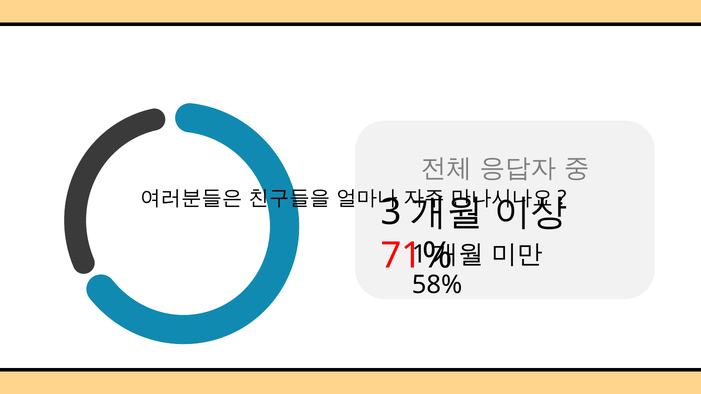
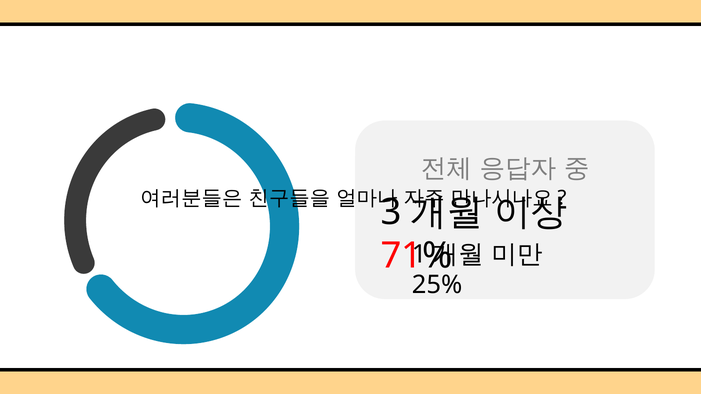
58%: 58% -> 25%
